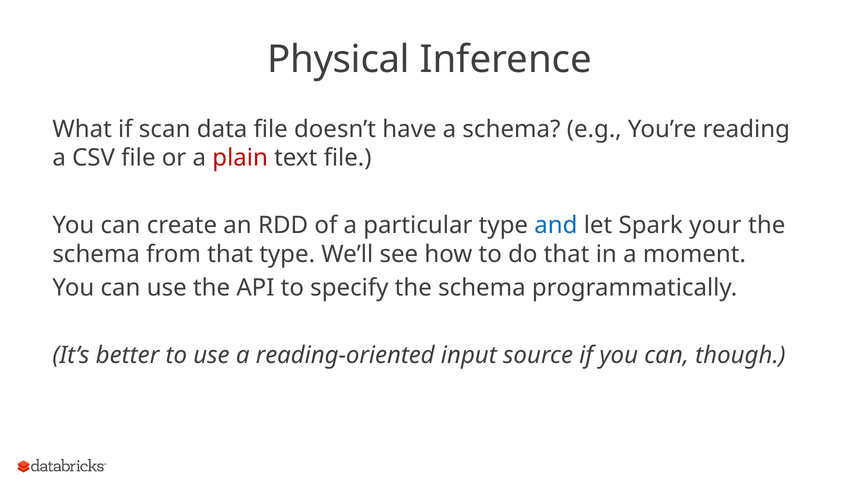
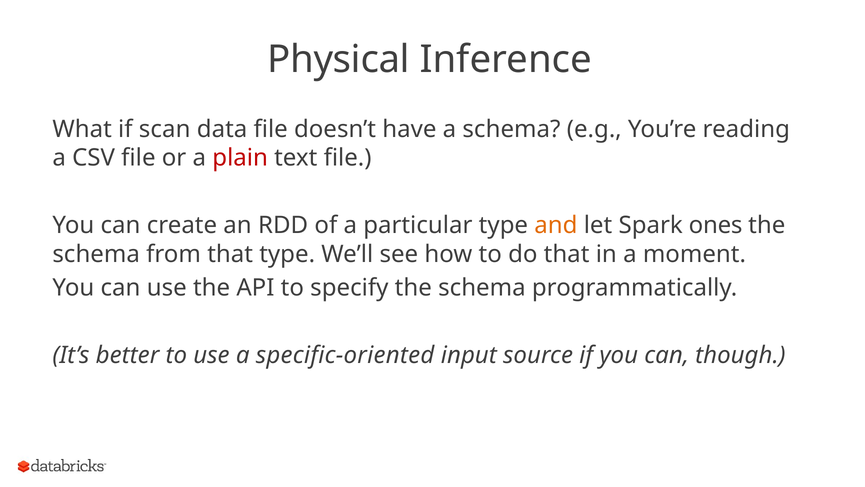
and colour: blue -> orange
your: your -> ones
reading-oriented: reading-oriented -> specific-oriented
